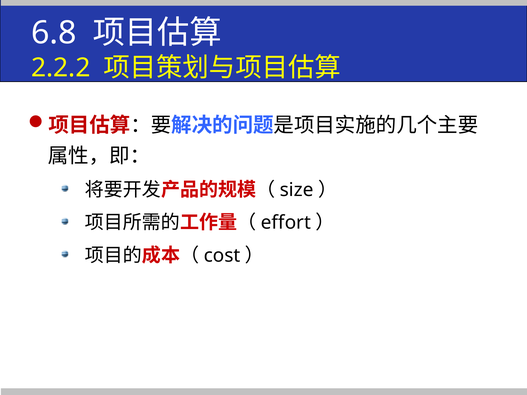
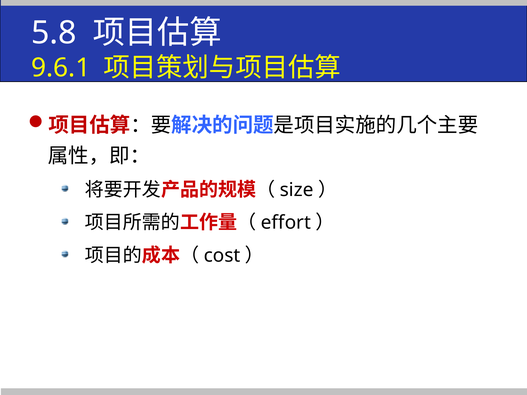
6.8: 6.8 -> 5.8
2.2.2: 2.2.2 -> 9.6.1
